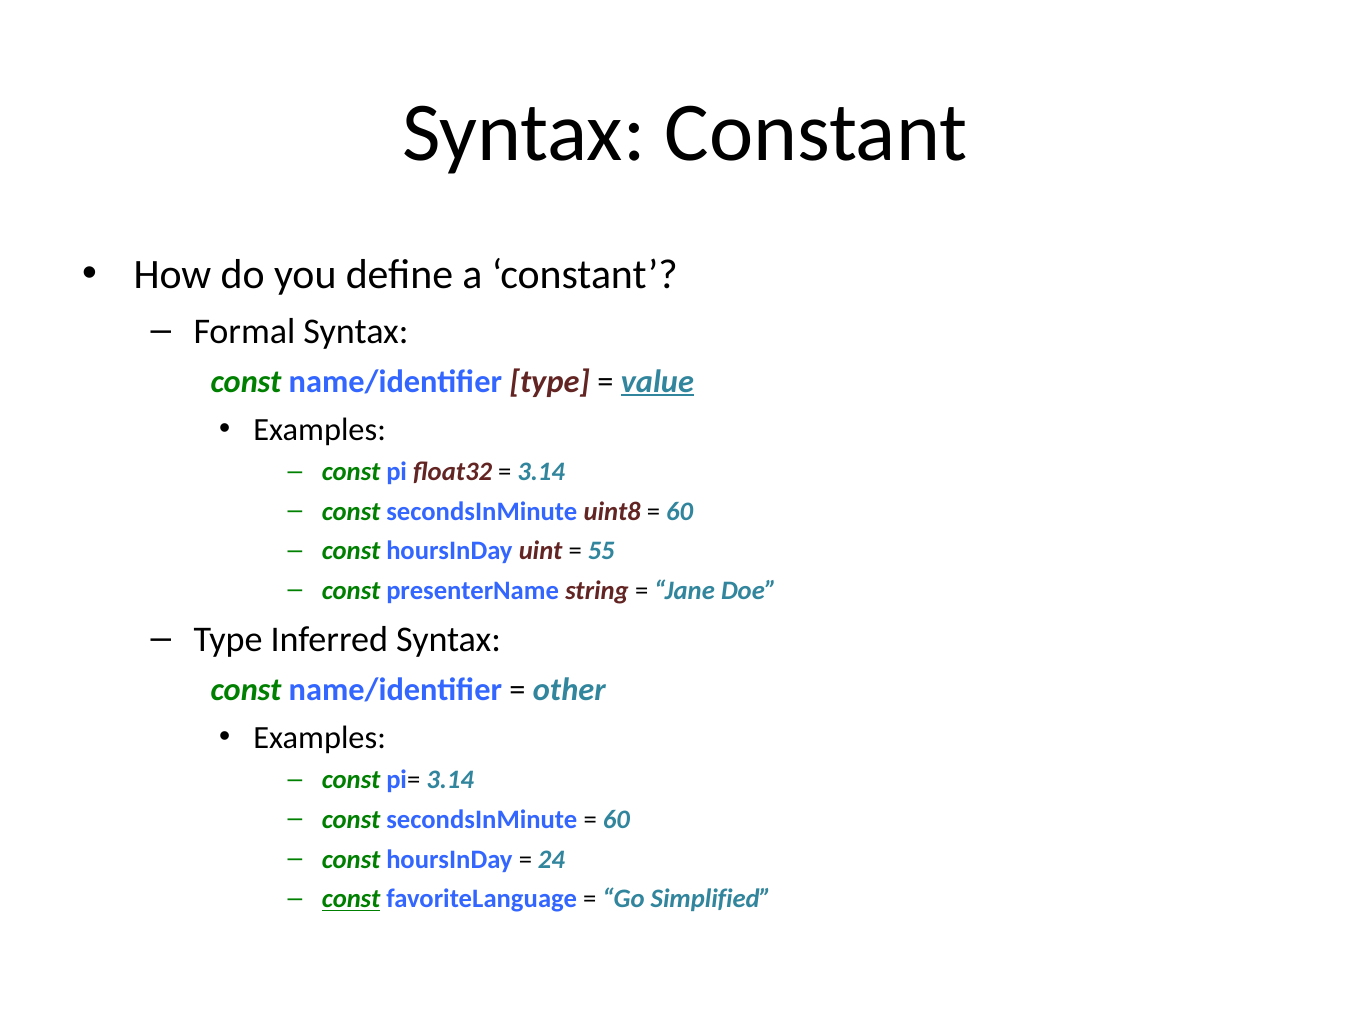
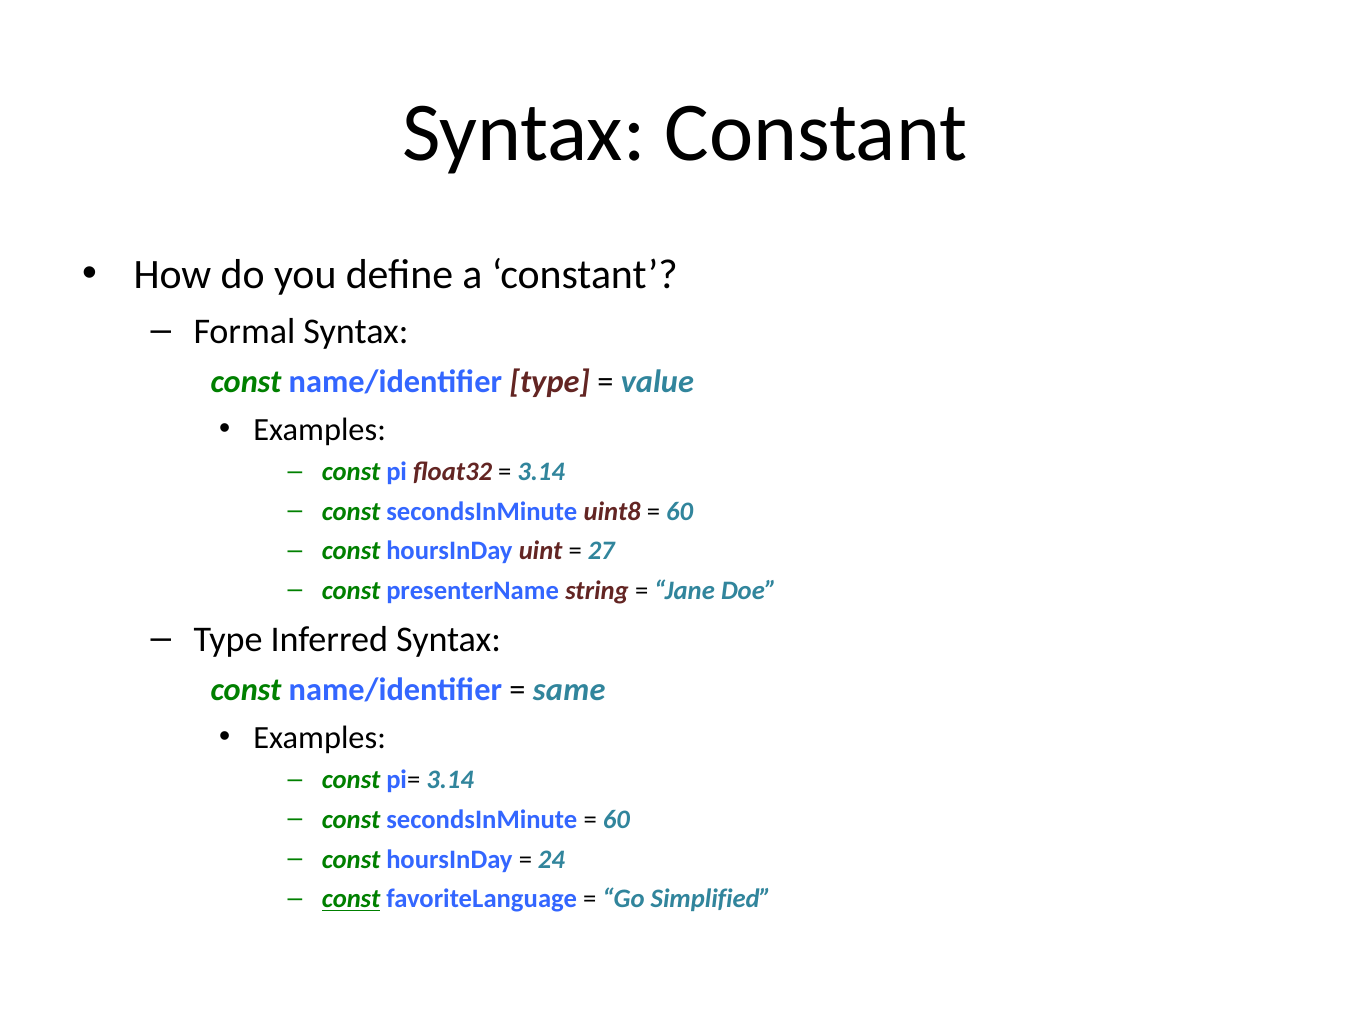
value underline: present -> none
55: 55 -> 27
other: other -> same
